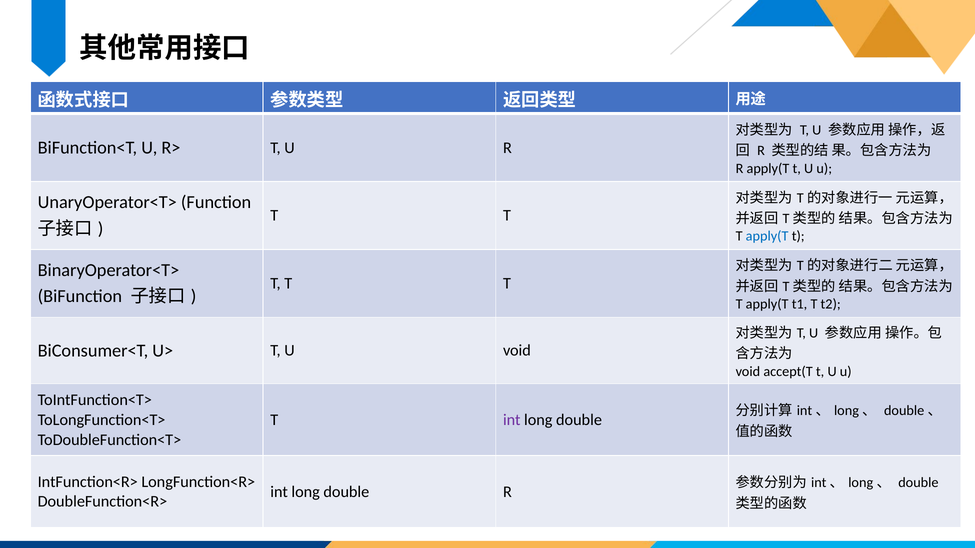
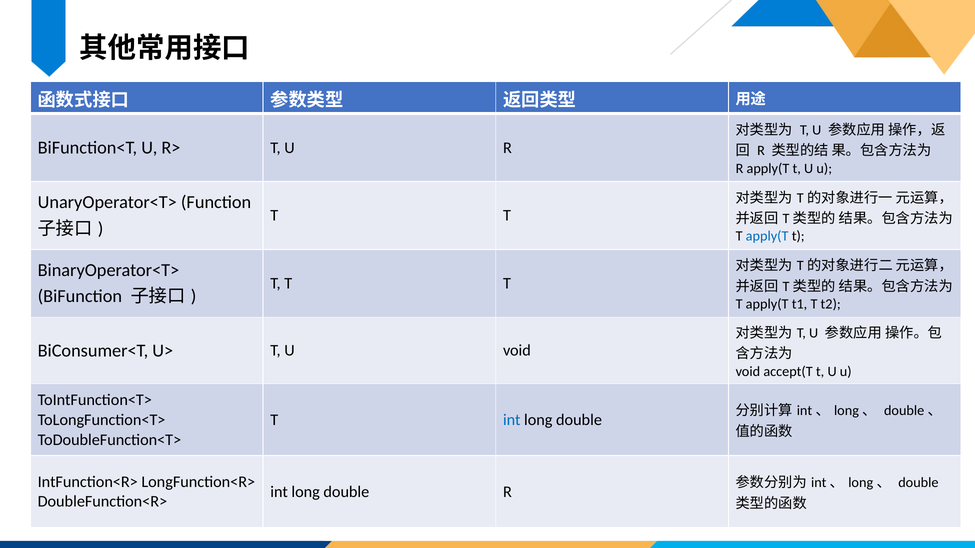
int at (512, 420) colour: purple -> blue
